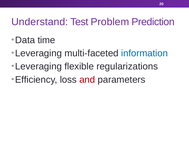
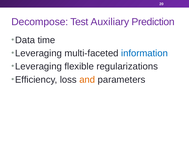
Understand: Understand -> Decompose
Problem: Problem -> Auxiliary
and colour: red -> orange
